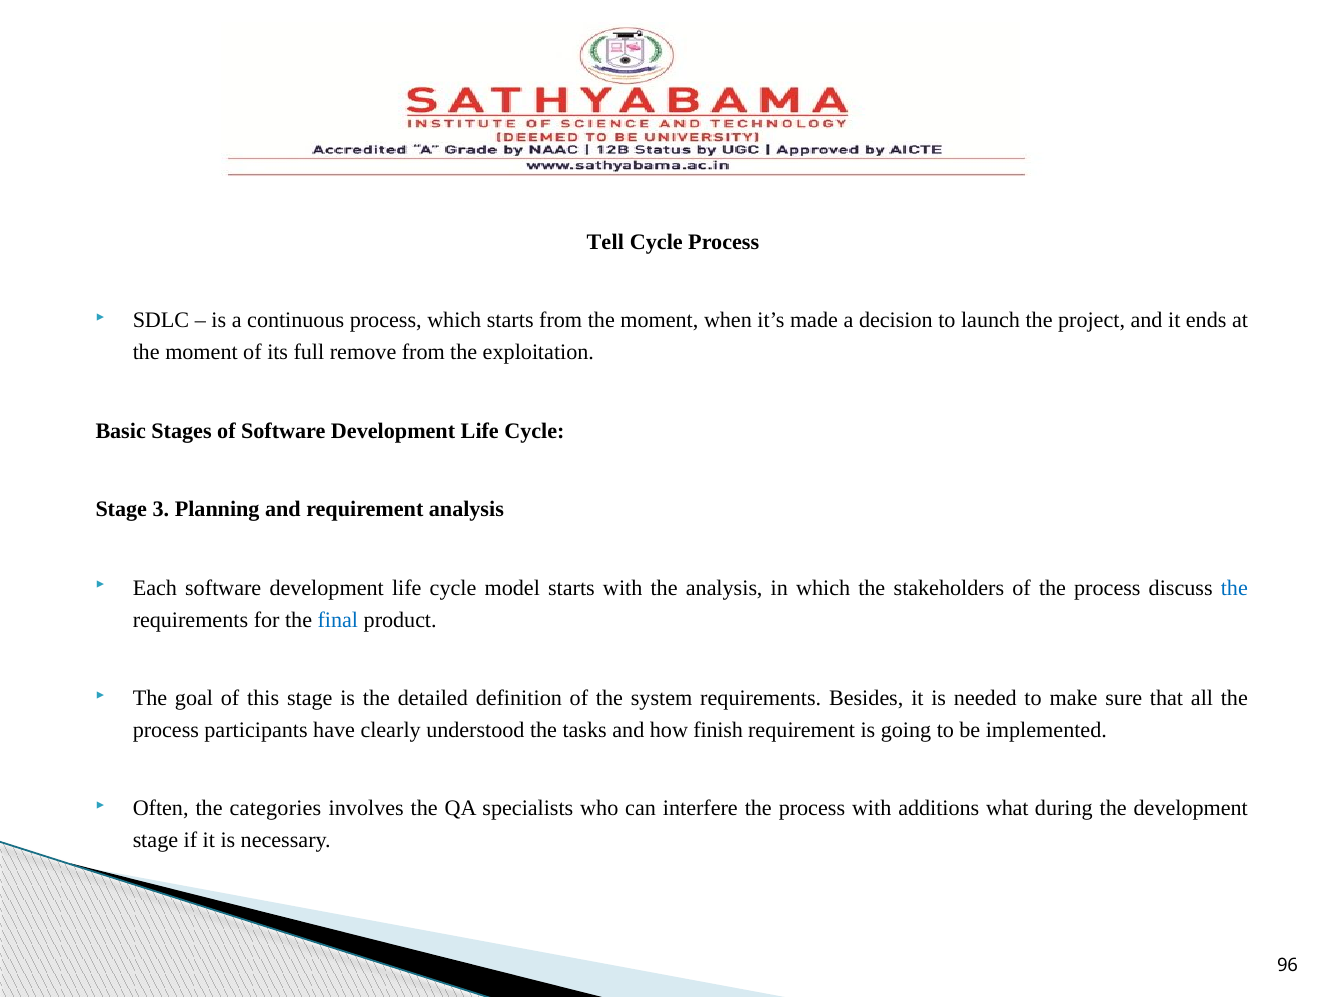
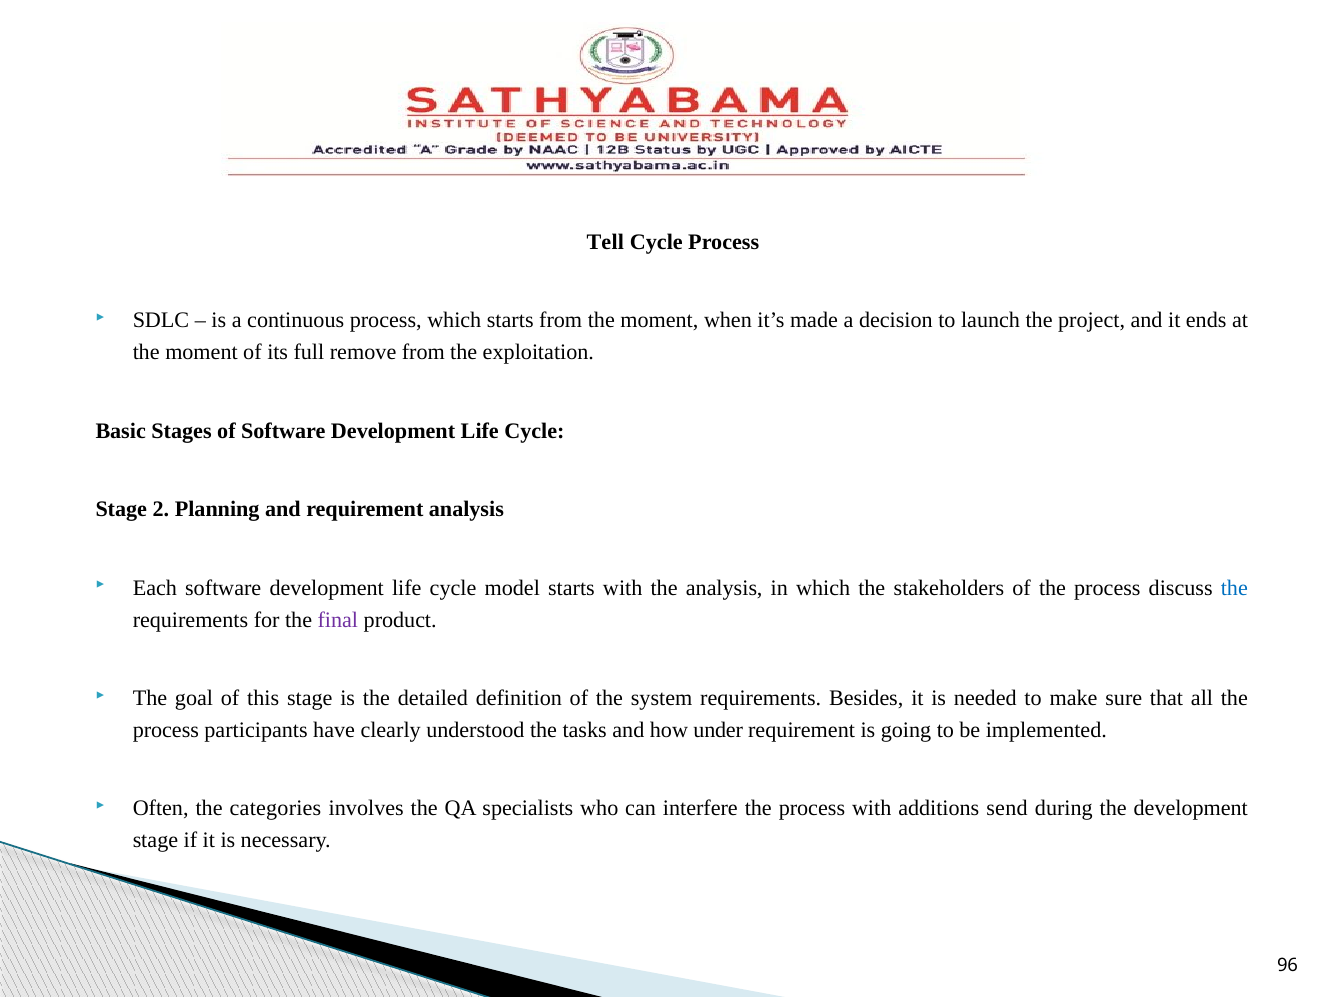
3: 3 -> 2
final colour: blue -> purple
finish: finish -> under
what: what -> send
